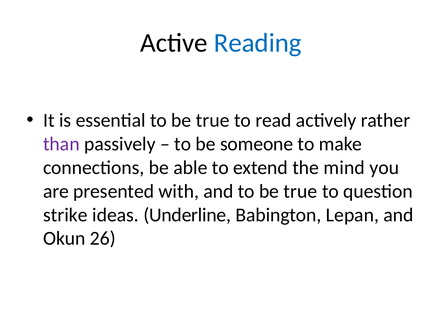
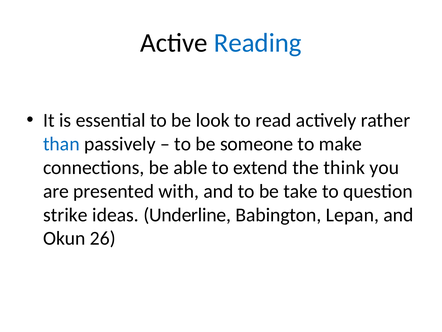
essential to be true: true -> look
than colour: purple -> blue
mind: mind -> think
and to be true: true -> take
